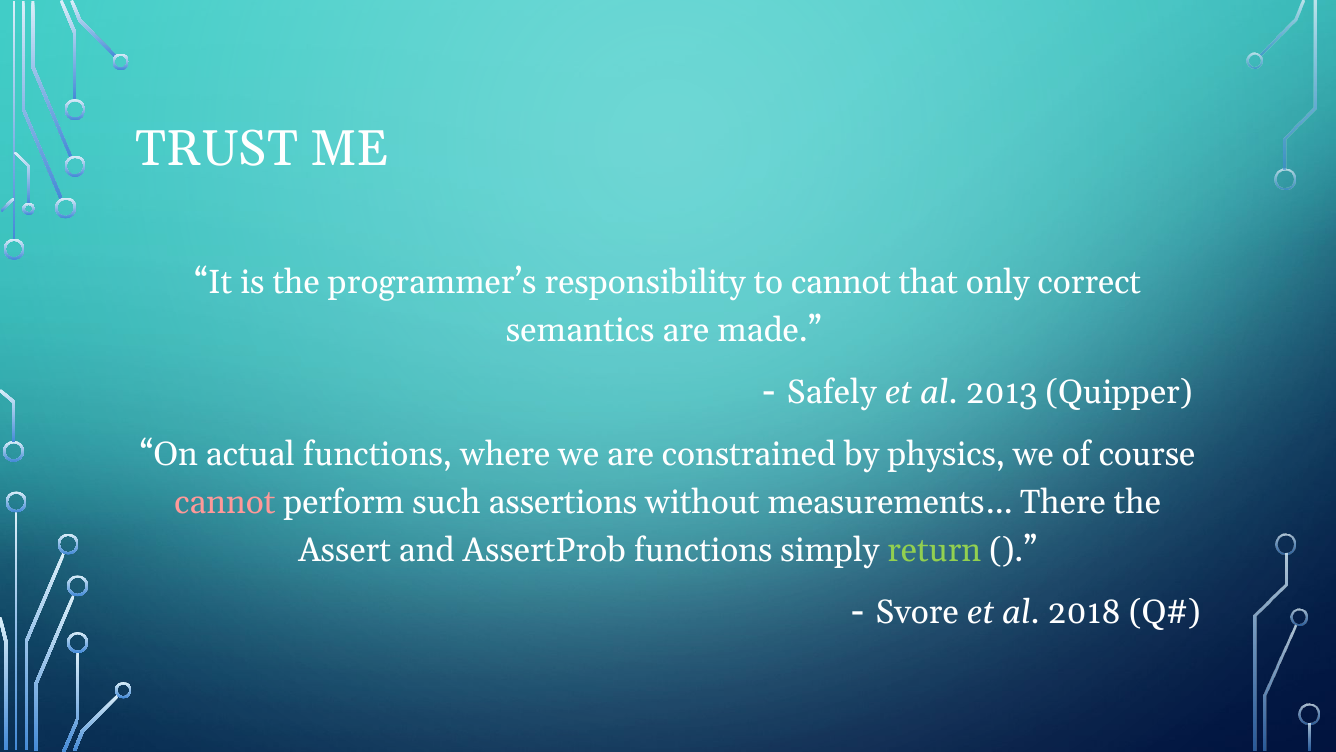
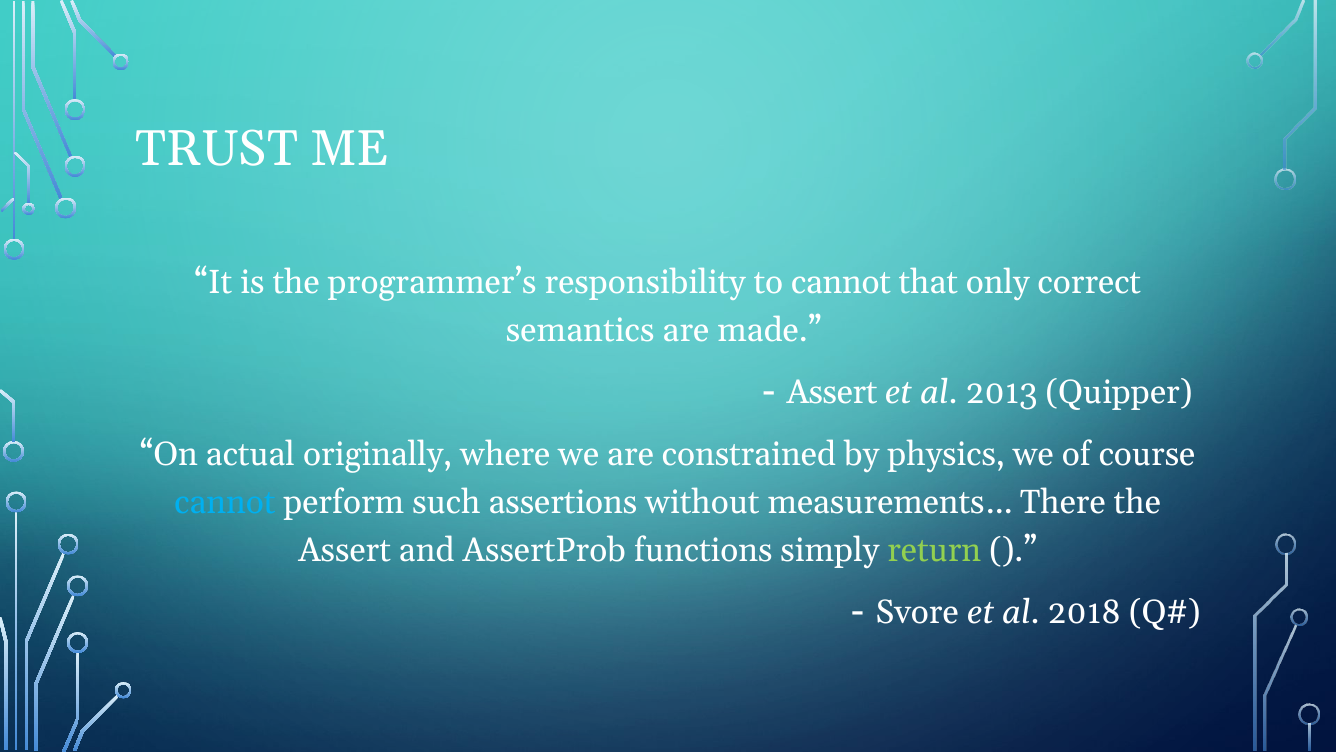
Safely at (832, 392): Safely -> Assert
actual functions: functions -> originally
cannot at (225, 502) colour: pink -> light blue
